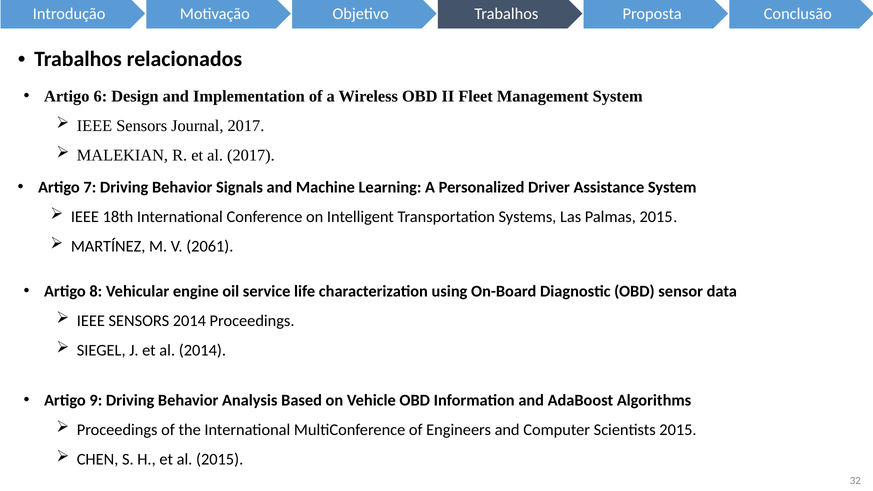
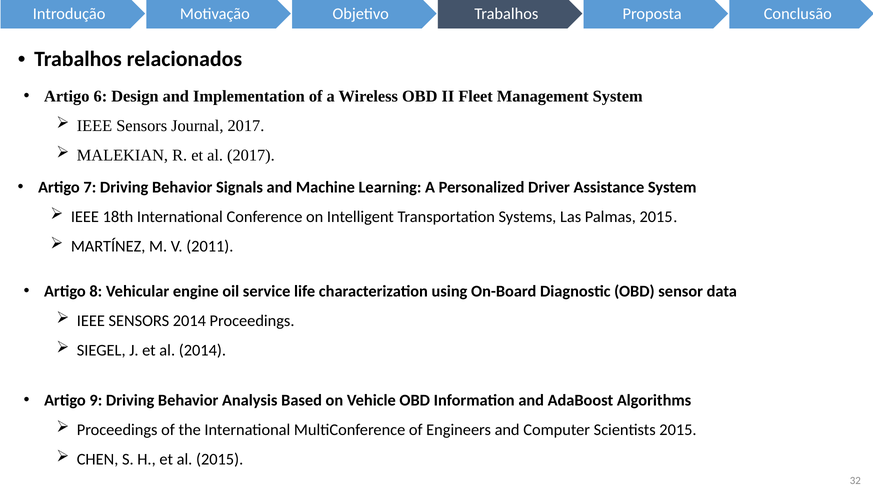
2061: 2061 -> 2011
